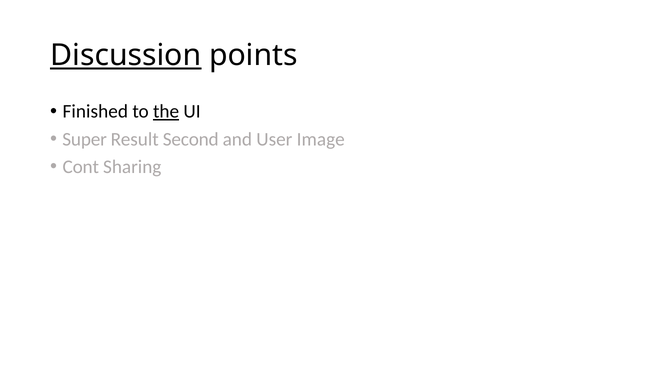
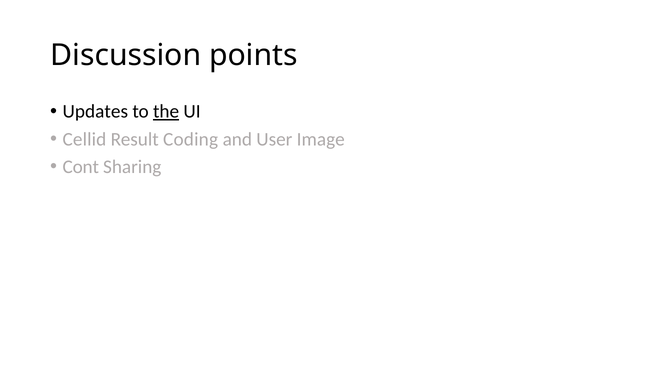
Discussion underline: present -> none
Finished: Finished -> Updates
Super: Super -> Cellid
Second: Second -> Coding
